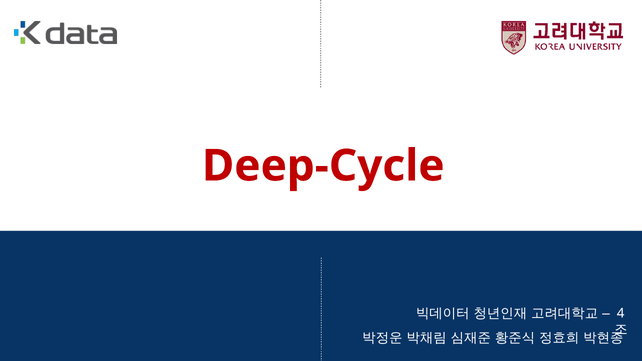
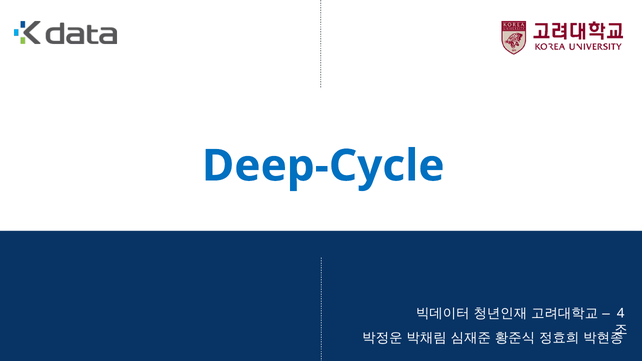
Deep-Cycle colour: red -> blue
